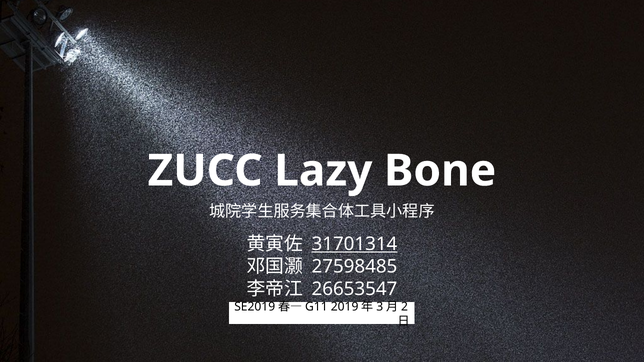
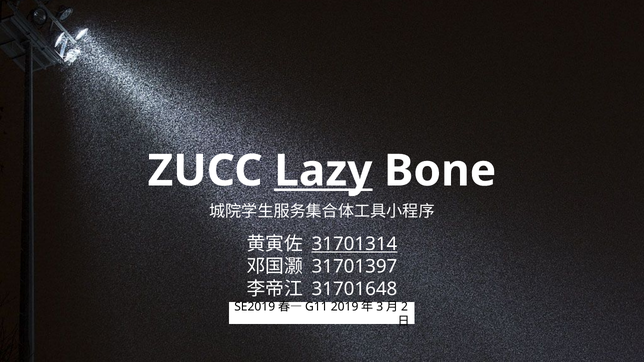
Lazy underline: none -> present
27598485: 27598485 -> 31701397
26653547: 26653547 -> 31701648
